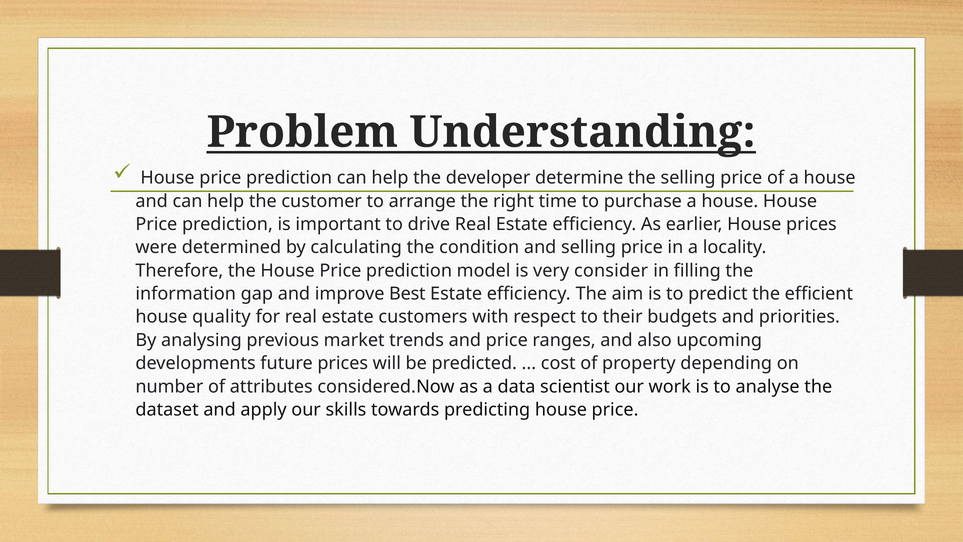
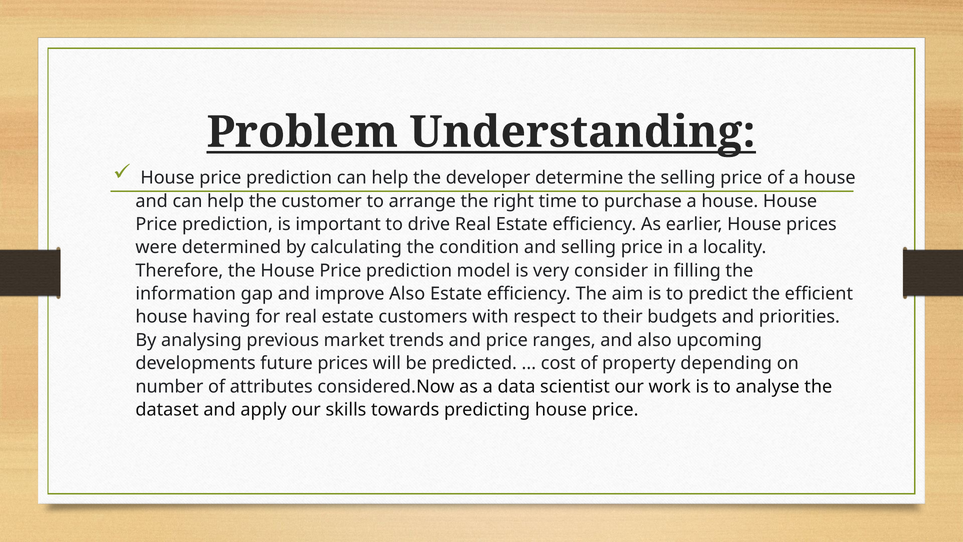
improve Best: Best -> Also
quality: quality -> having
